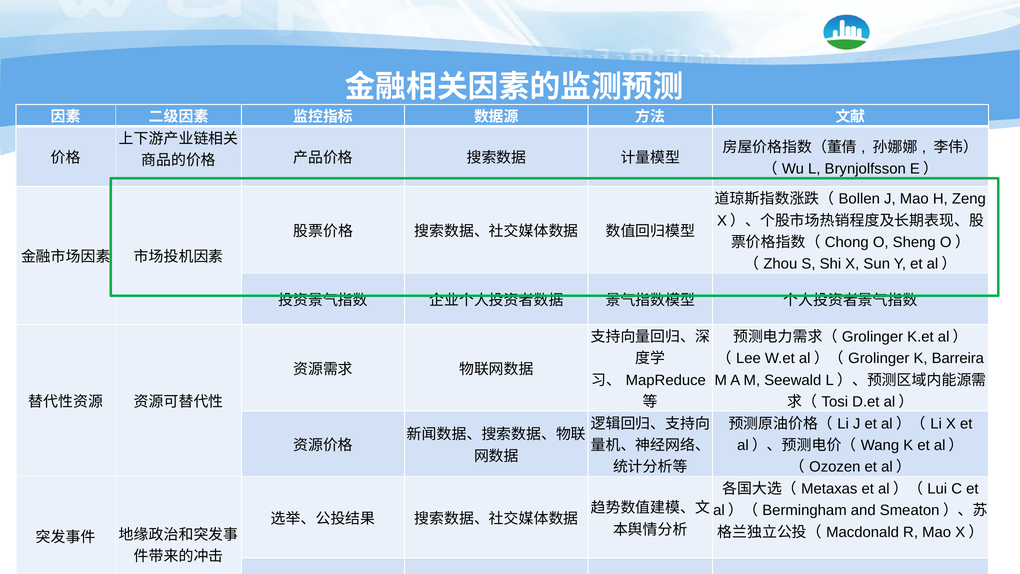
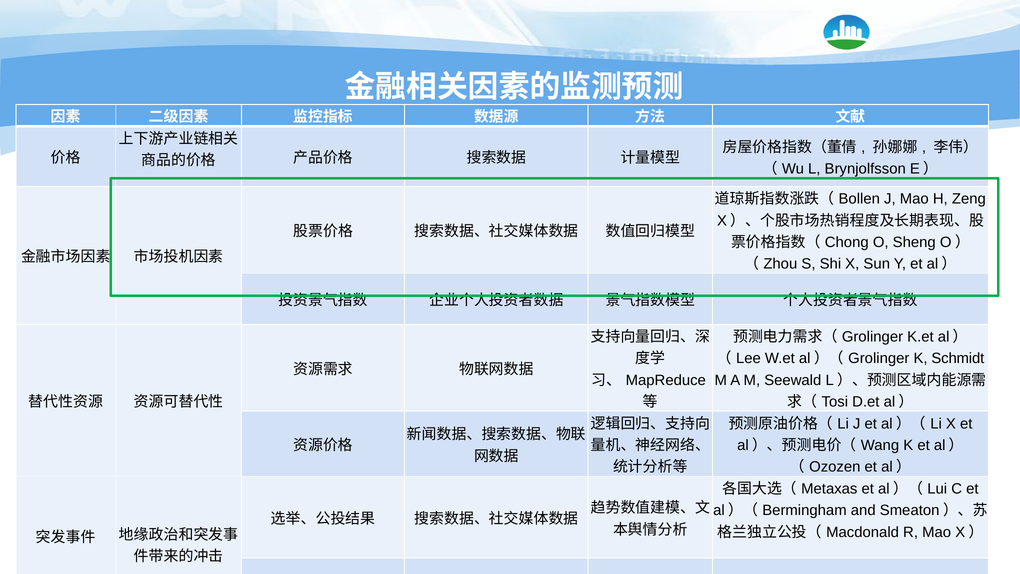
Barreira: Barreira -> Schmidt
